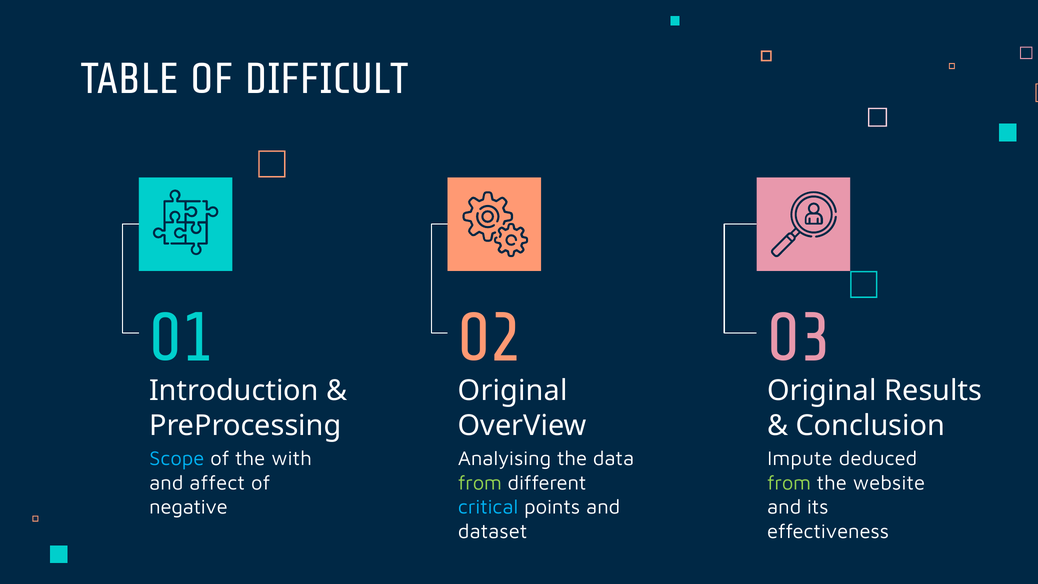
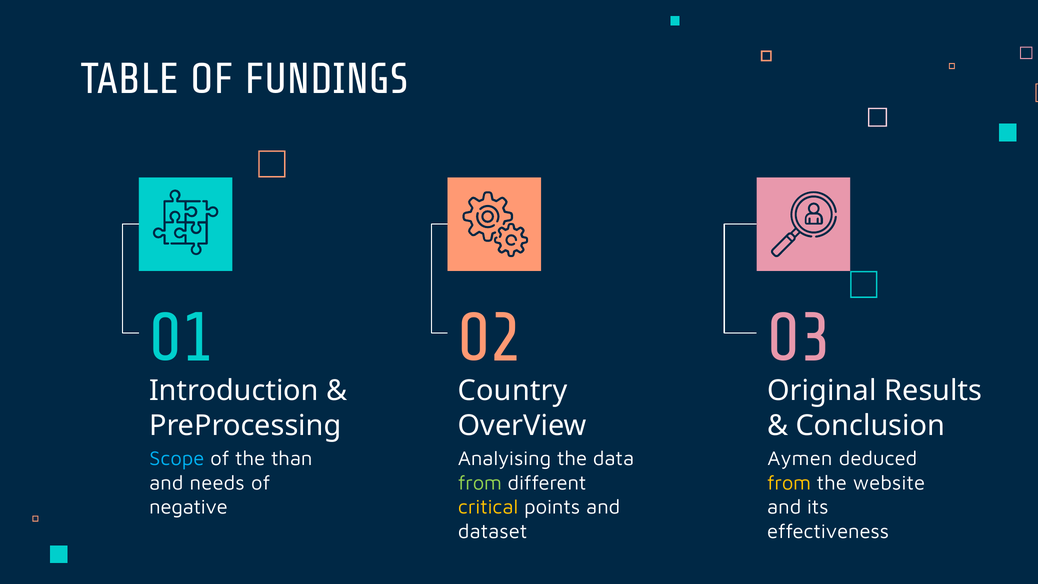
DIFFICULT: DIFFICULT -> FUNDINGS
Original at (513, 391): Original -> Country
with: with -> than
Impute: Impute -> Aymen
affect: affect -> needs
from at (789, 483) colour: light green -> yellow
critical colour: light blue -> yellow
